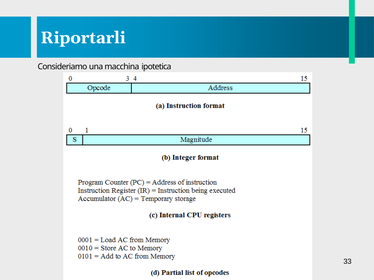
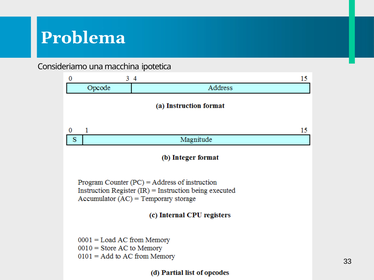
Riportarli: Riportarli -> Problema
